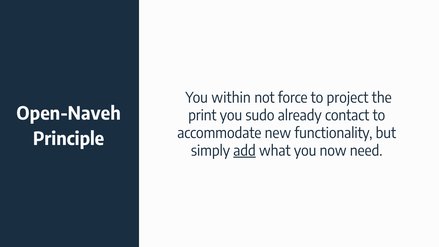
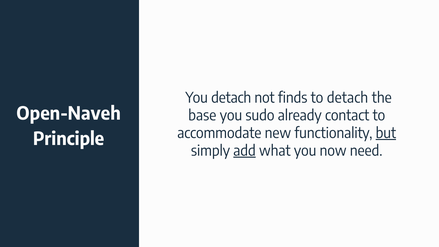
You within: within -> detach
force: force -> finds
to project: project -> detach
print: print -> base
but underline: none -> present
